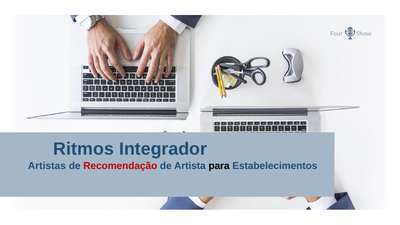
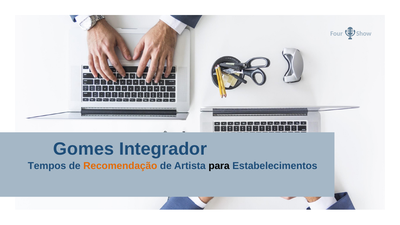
Ritmos: Ritmos -> Gomes
Artistas: Artistas -> Tempos
Recomendação colour: red -> orange
